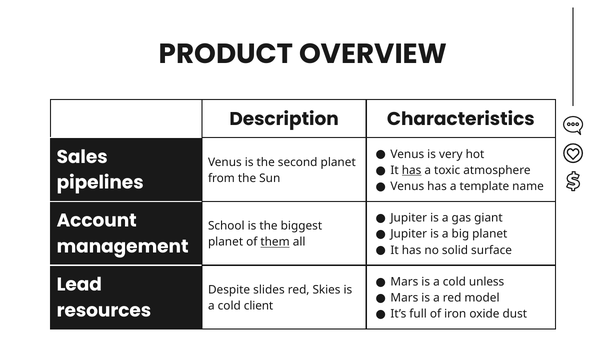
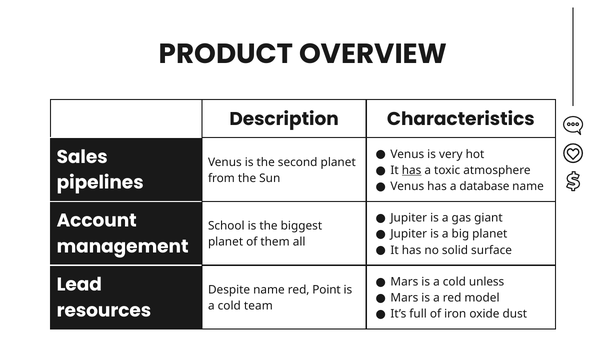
template: template -> database
them underline: present -> none
Despite slides: slides -> name
Skies: Skies -> Point
client: client -> team
